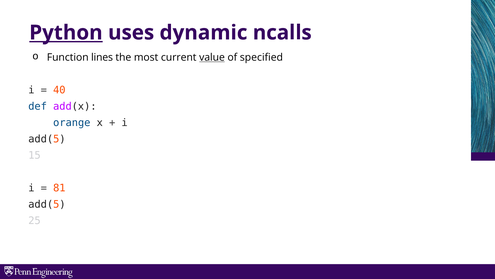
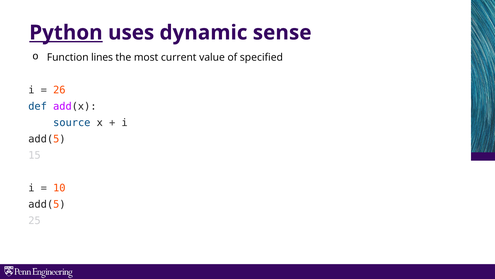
ncalls: ncalls -> sense
value underline: present -> none
40: 40 -> 26
orange: orange -> source
81: 81 -> 10
